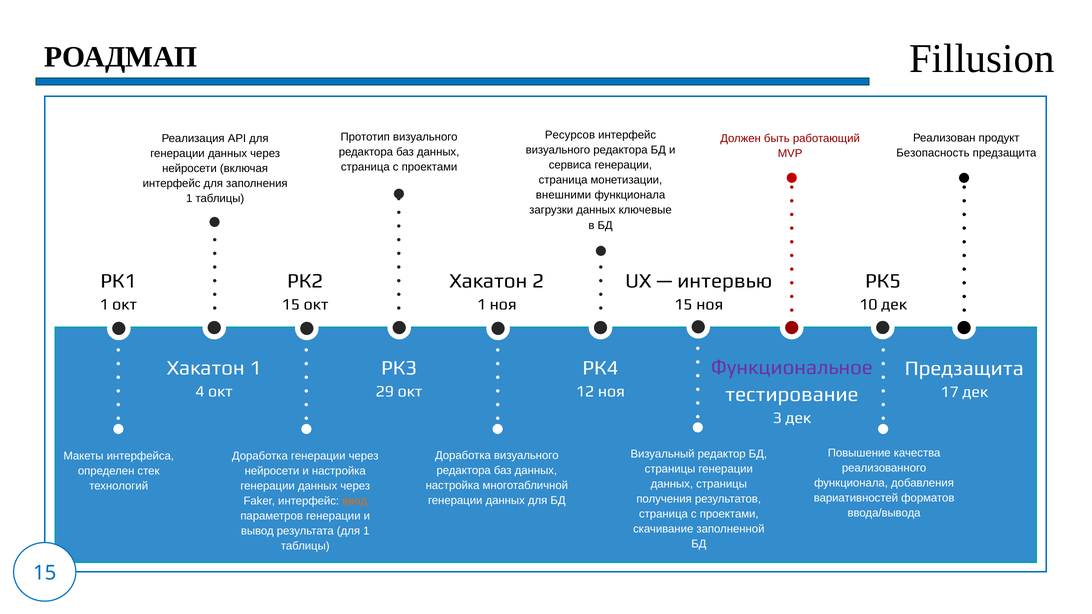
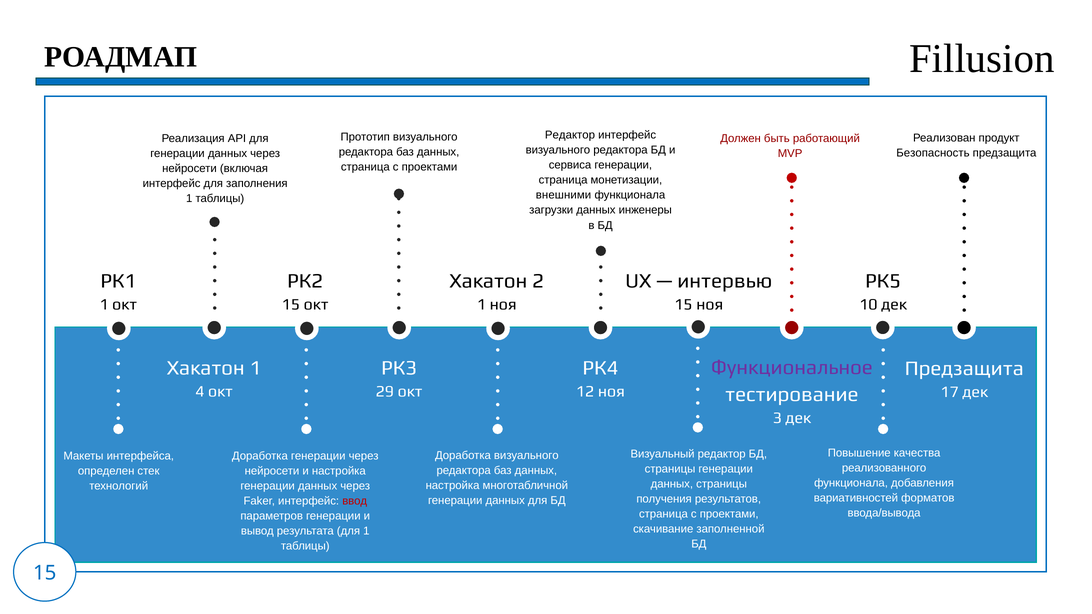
Ресурсов at (570, 135): Ресурсов -> Редактор
ключевые: ключевые -> инженеры
ввод colour: orange -> red
